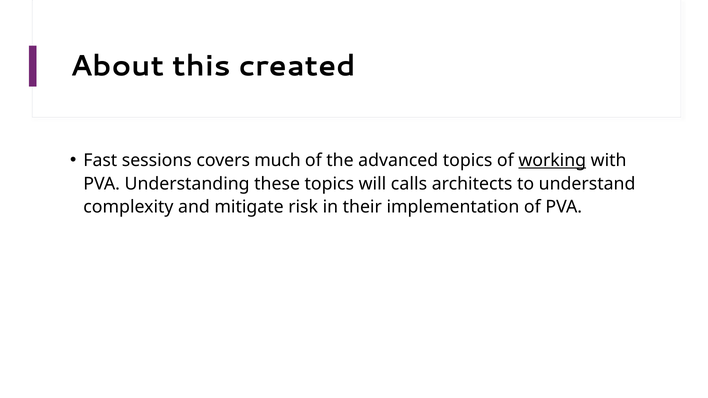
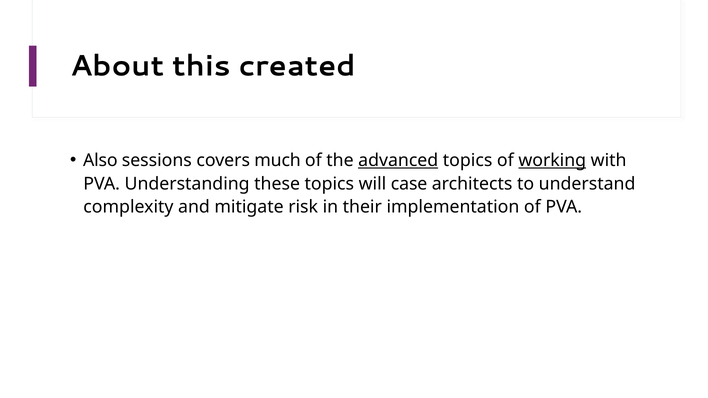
Fast: Fast -> Also
advanced underline: none -> present
calls: calls -> case
